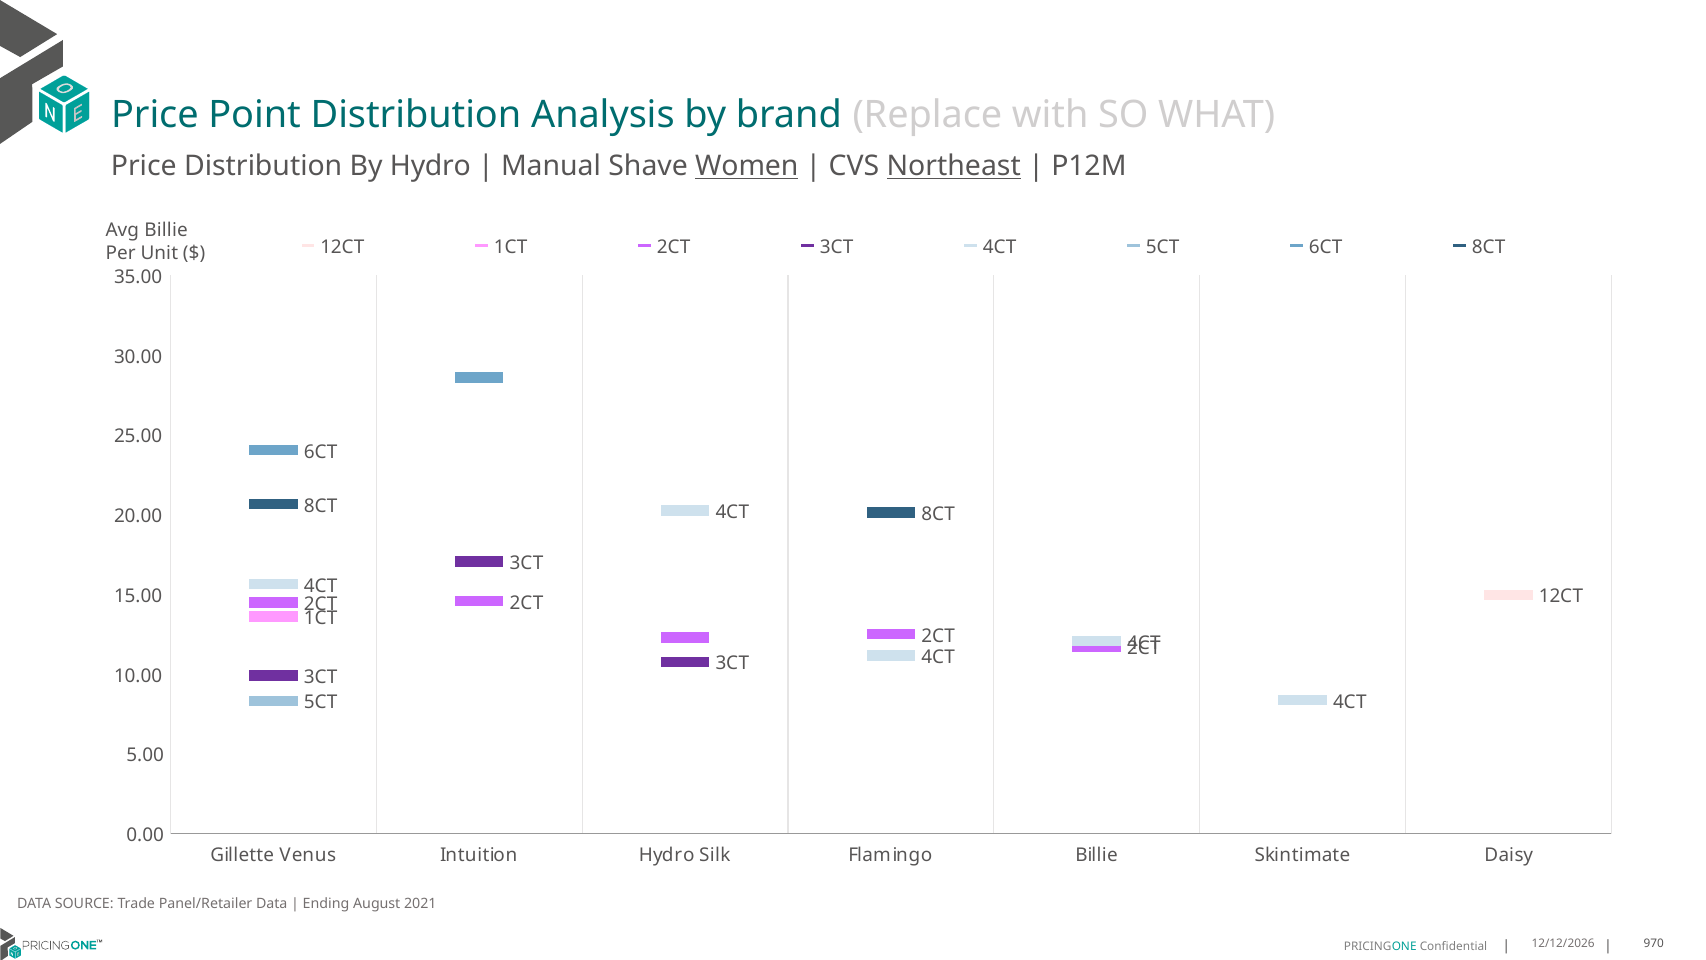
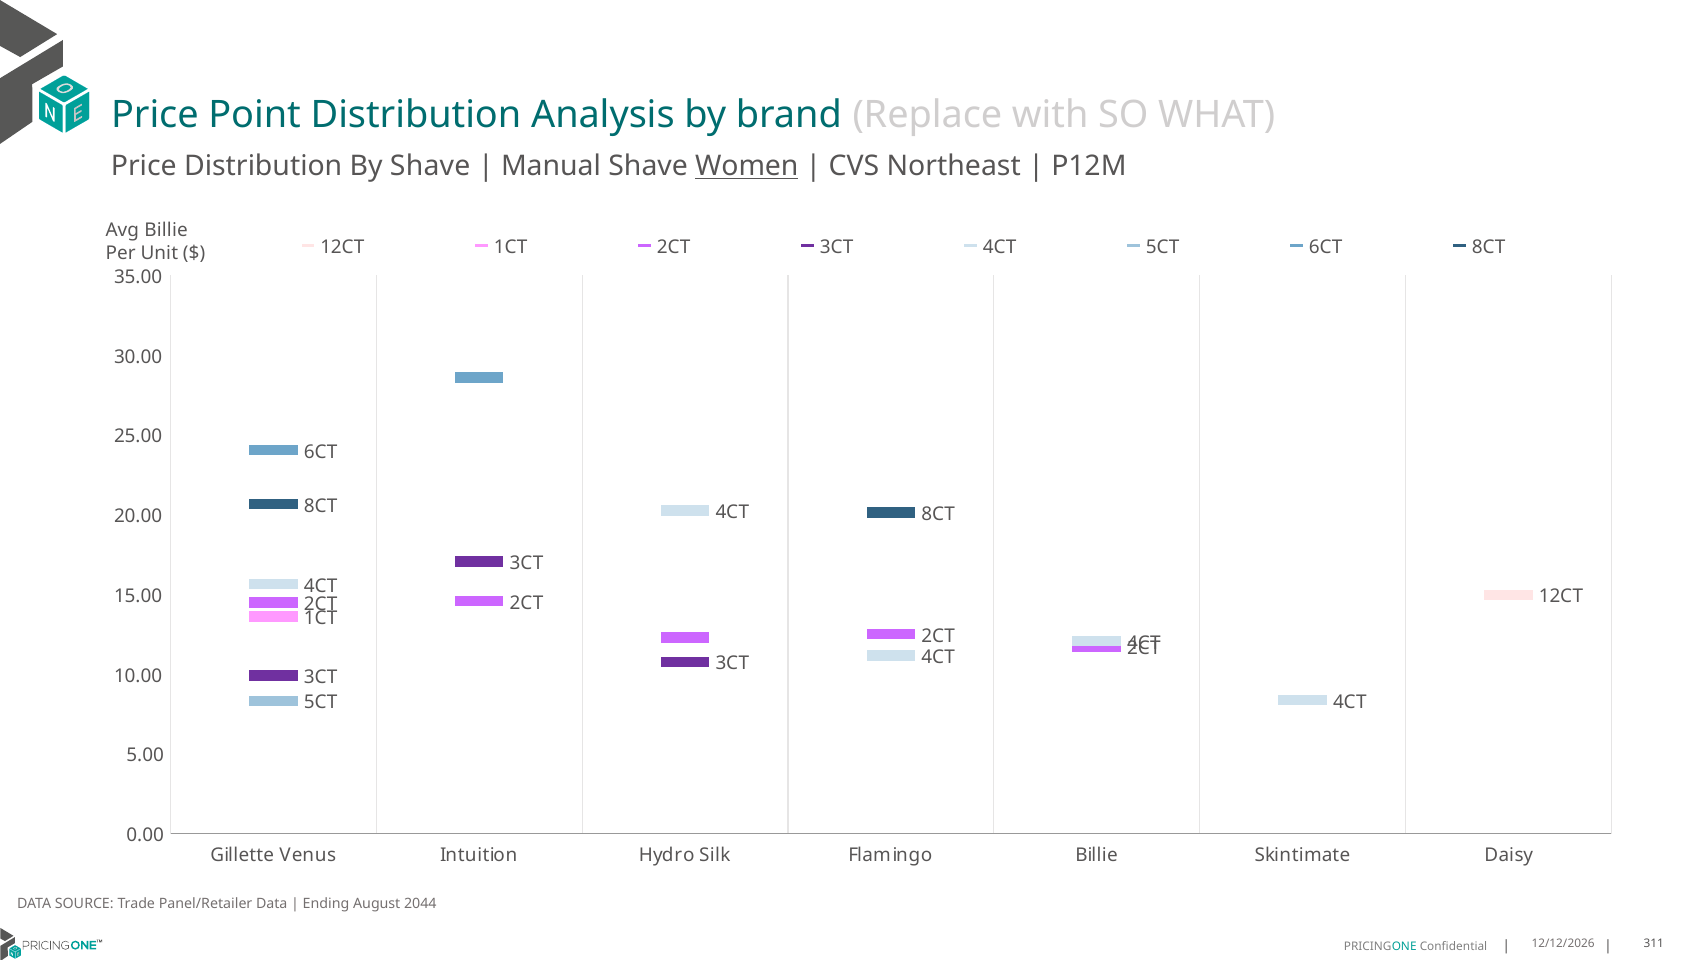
By Hydro: Hydro -> Shave
Northeast underline: present -> none
2021: 2021 -> 2044
970: 970 -> 311
